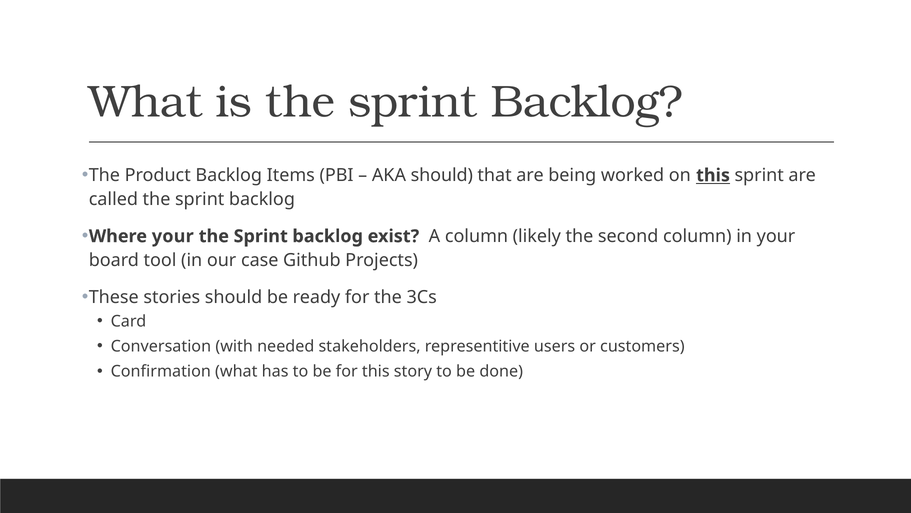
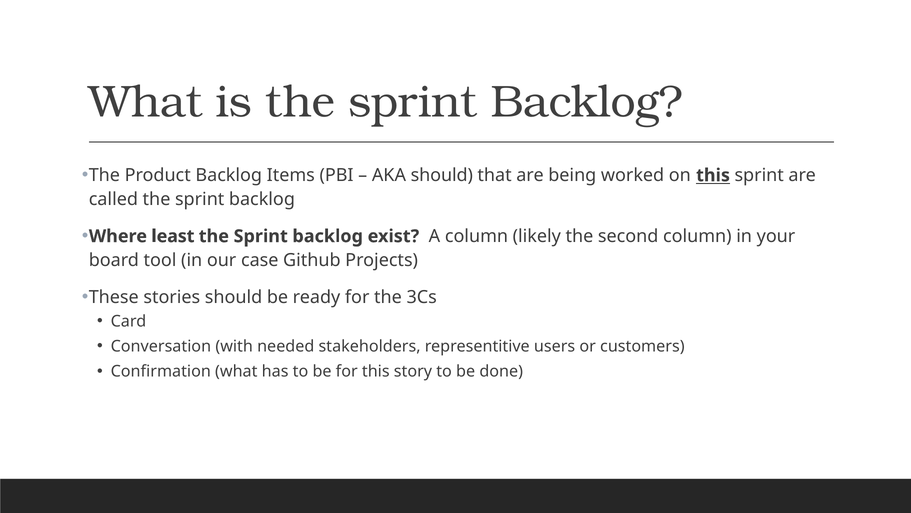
Where your: your -> least
